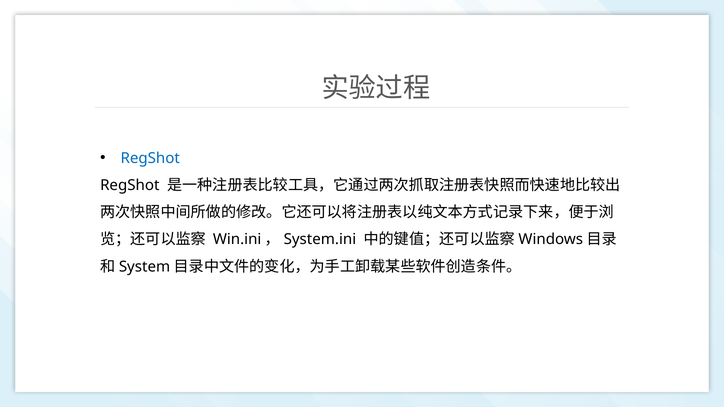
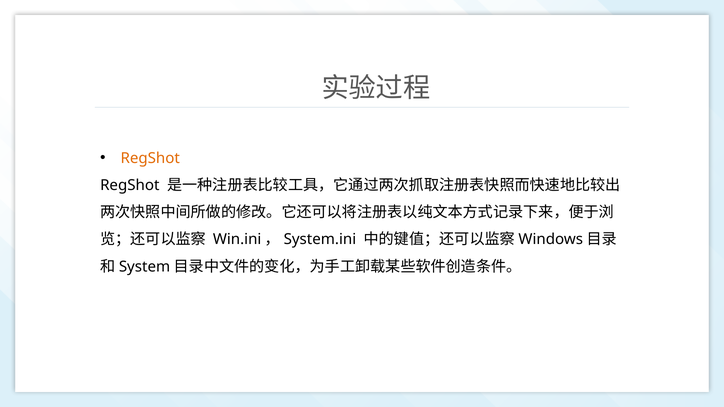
RegShot at (150, 158) colour: blue -> orange
